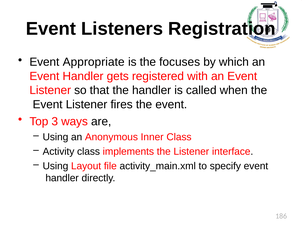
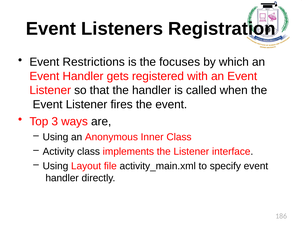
Appropriate: Appropriate -> Restrictions
